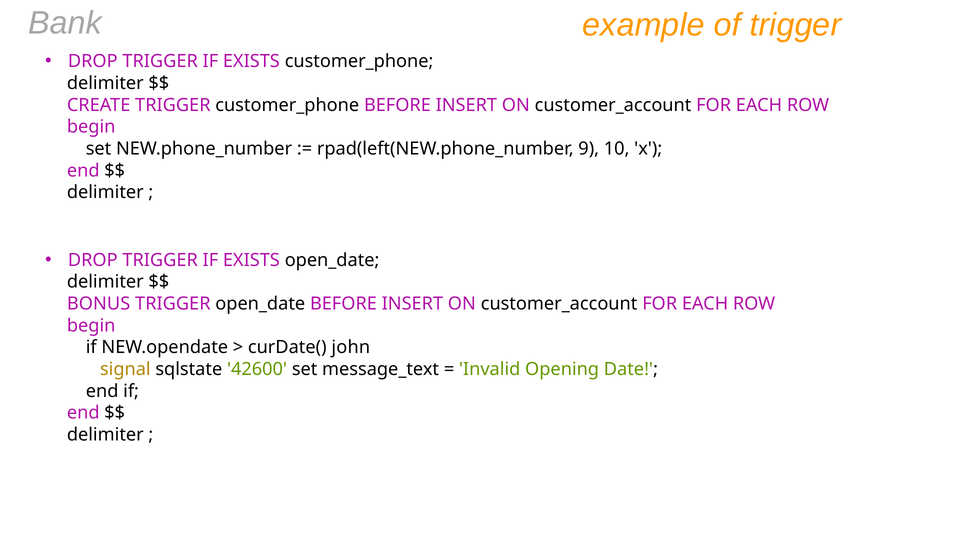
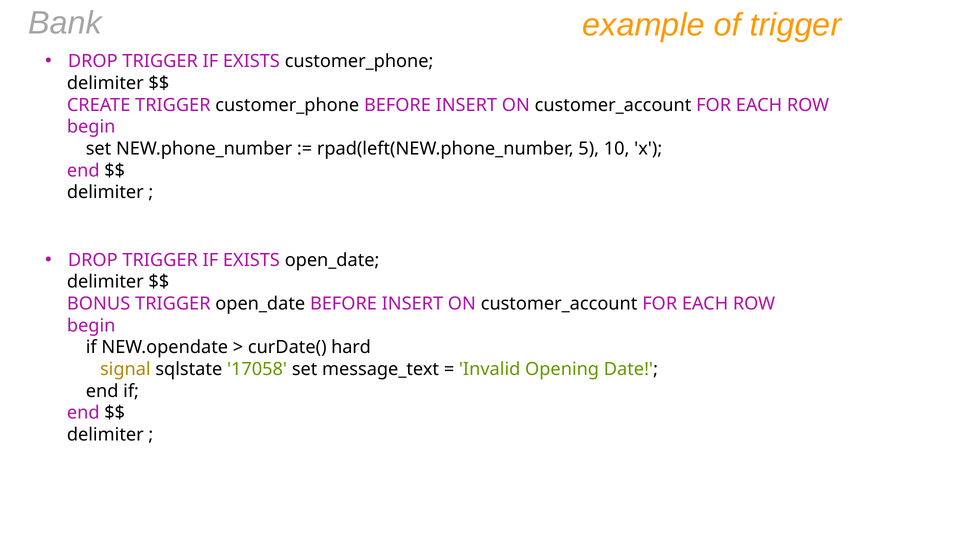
9: 9 -> 5
john: john -> hard
42600: 42600 -> 17058
